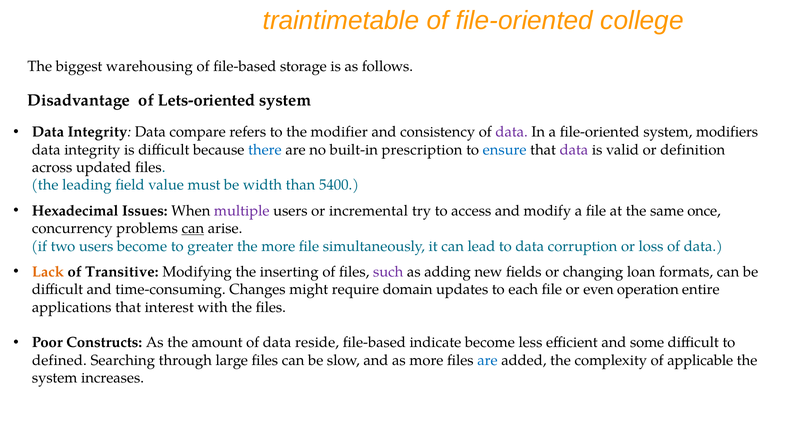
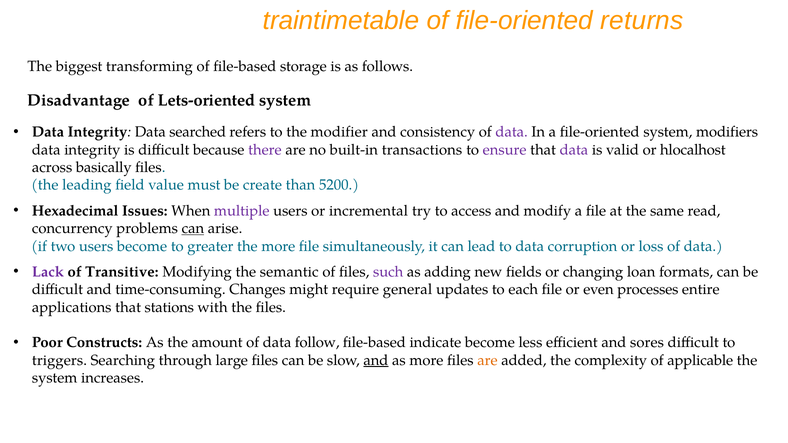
college: college -> returns
warehousing: warehousing -> transforming
compare: compare -> searched
there colour: blue -> purple
prescription: prescription -> transactions
ensure colour: blue -> purple
definition: definition -> hlocalhost
updated: updated -> basically
width: width -> create
5400: 5400 -> 5200
once: once -> read
Lack colour: orange -> purple
inserting: inserting -> semantic
domain: domain -> general
operation: operation -> processes
interest: interest -> stations
reside: reside -> follow
some: some -> sores
defined: defined -> triggers
and at (376, 361) underline: none -> present
are at (488, 361) colour: blue -> orange
